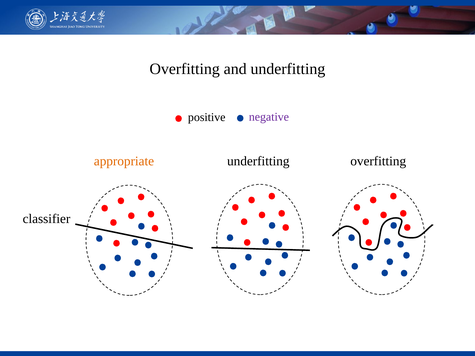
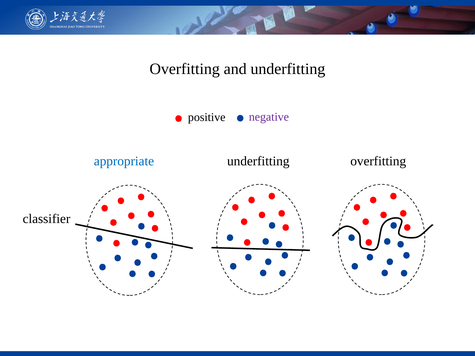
appropriate colour: orange -> blue
